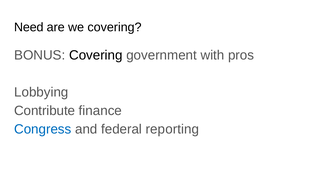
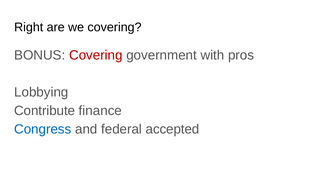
Need: Need -> Right
Covering at (96, 55) colour: black -> red
reporting: reporting -> accepted
